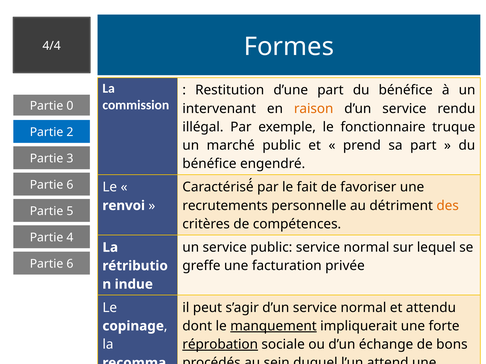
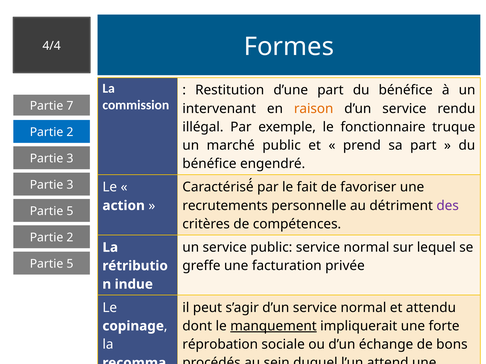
0: 0 -> 7
6 at (70, 185): 6 -> 3
des colour: orange -> purple
renvoi at (124, 206): renvoi -> action
4 at (70, 238): 4 -> 2
6 at (70, 264): 6 -> 5
réprobation underline: present -> none
